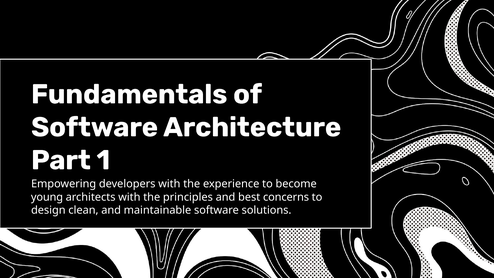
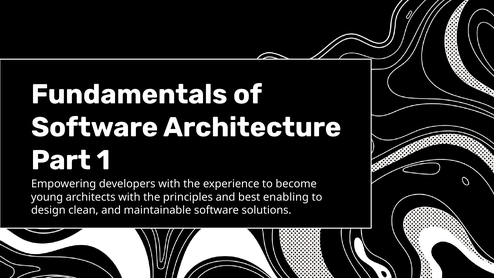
concerns: concerns -> enabling
